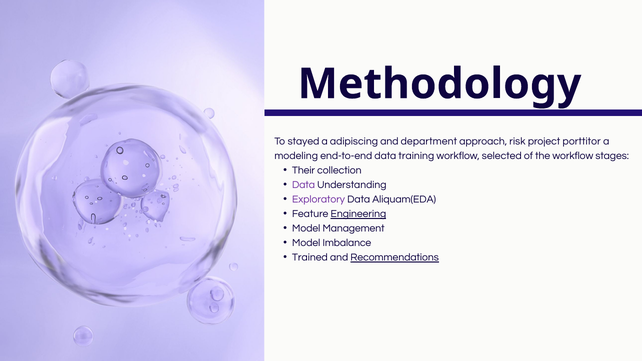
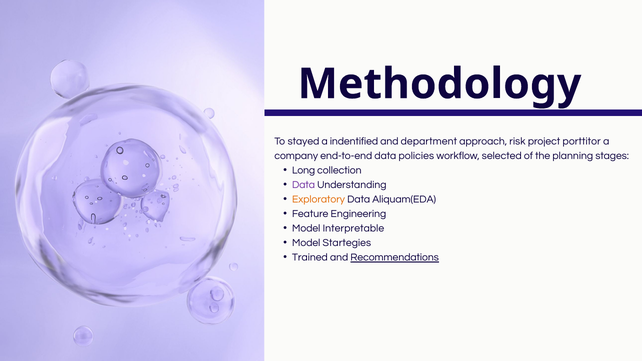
adipiscing: adipiscing -> indentified
modeling: modeling -> company
training: training -> policies
the workflow: workflow -> planning
Their: Their -> Long
Exploratory colour: purple -> orange
Engineering underline: present -> none
Management: Management -> Interpretable
Imbalance: Imbalance -> Startegies
